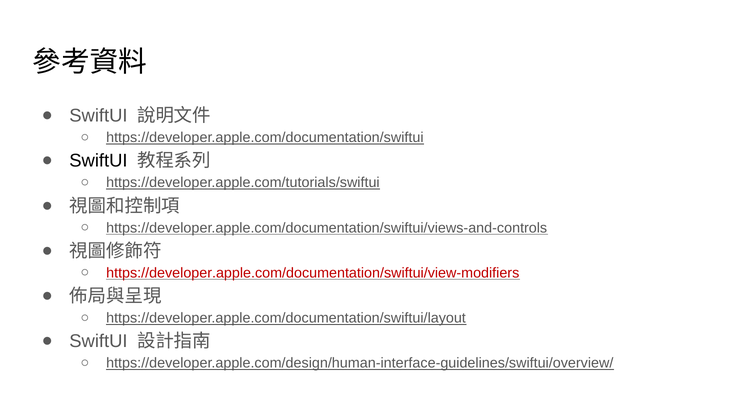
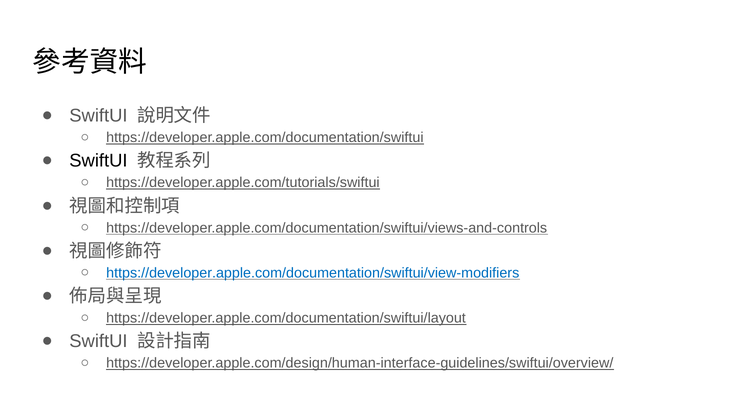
https://developer.apple.com/documentation/swiftui/view-modifiers colour: red -> blue
